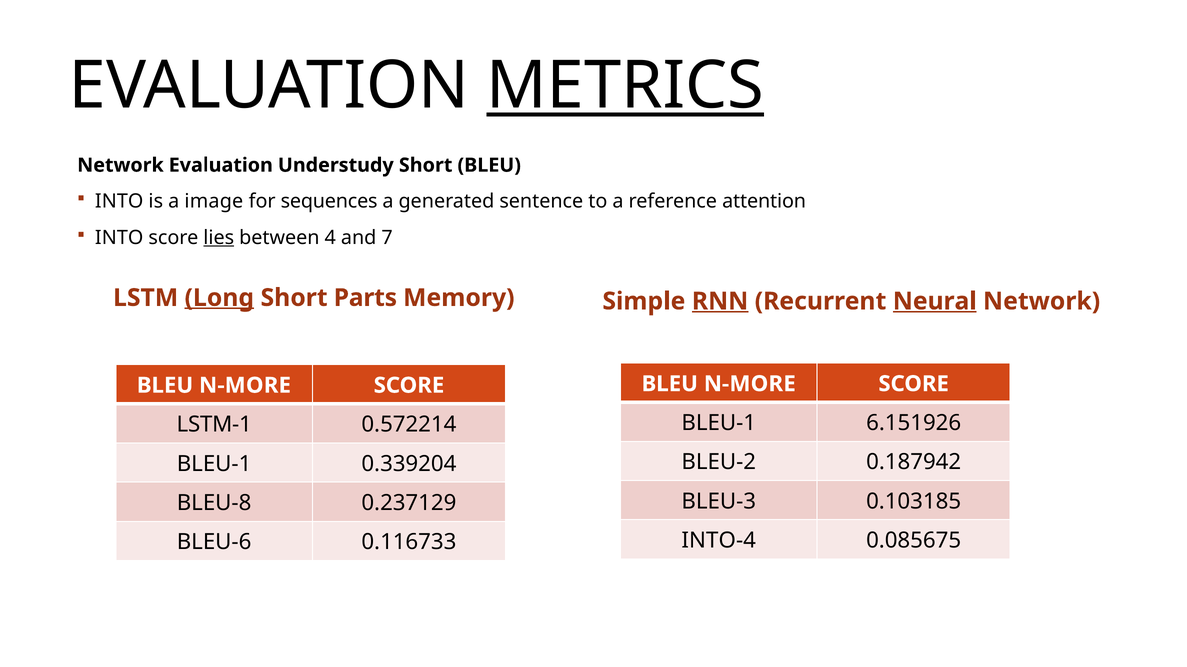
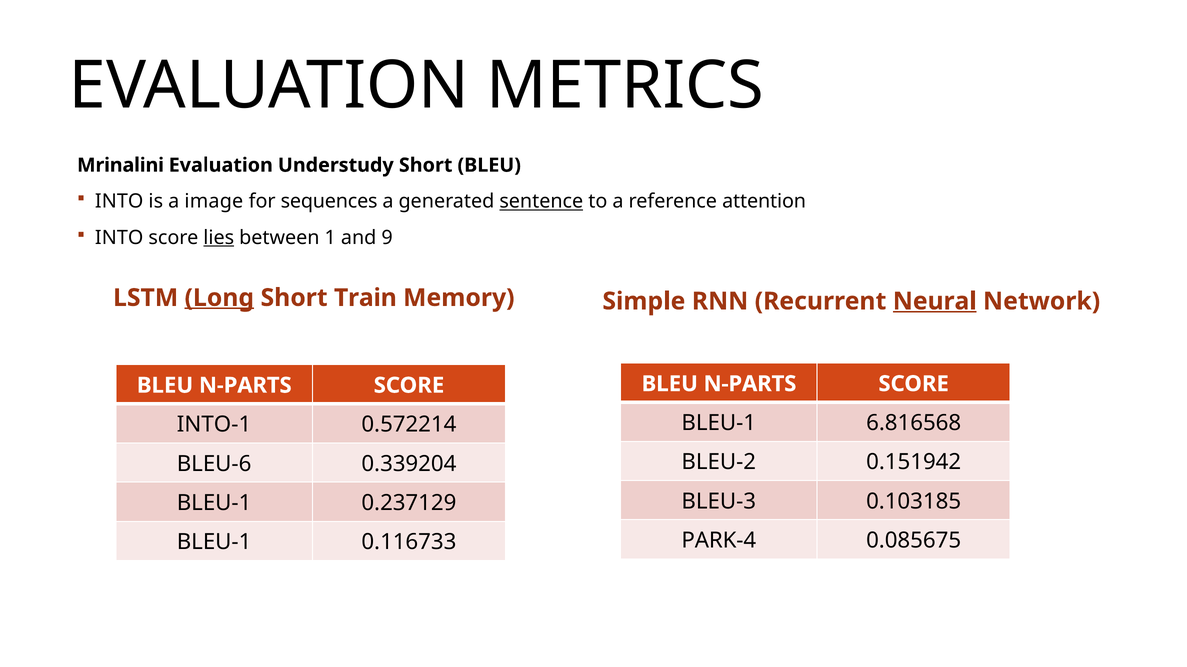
METRICS underline: present -> none
Network at (120, 165): Network -> Mrinalini
sentence underline: none -> present
4: 4 -> 1
7: 7 -> 9
Parts: Parts -> Train
RNN underline: present -> none
N-MORE at (750, 384): N-MORE -> N-PARTS
N-MORE at (245, 386): N-MORE -> N-PARTS
6.151926: 6.151926 -> 6.816568
LSTM-1: LSTM-1 -> INTO-1
0.187942: 0.187942 -> 0.151942
BLEU-1 at (214, 464): BLEU-1 -> BLEU-6
BLEU-8 at (214, 503): BLEU-8 -> BLEU-1
INTO-4: INTO-4 -> PARK-4
BLEU-6 at (214, 543): BLEU-6 -> BLEU-1
